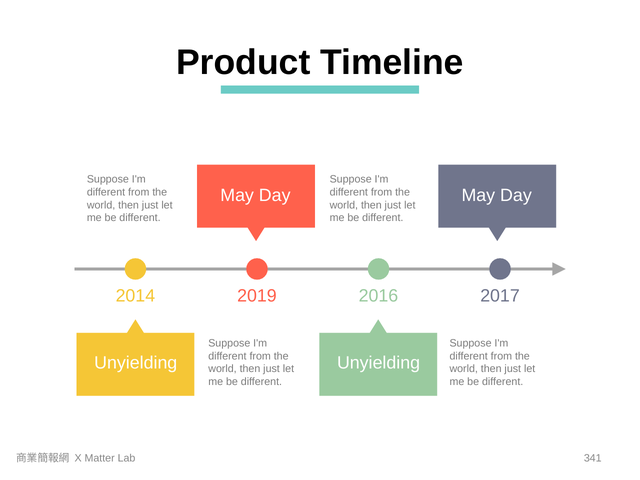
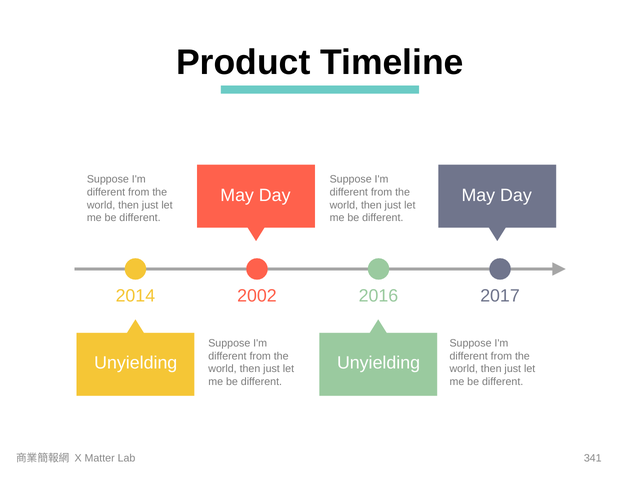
2019: 2019 -> 2002
